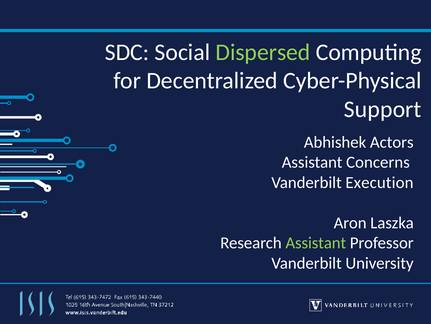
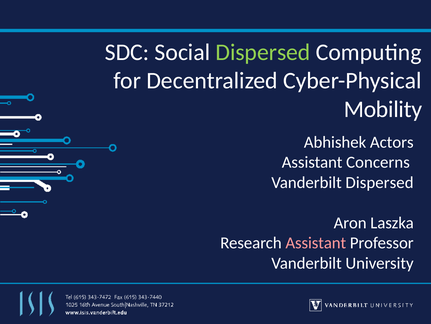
Support: Support -> Mobility
Vanderbilt Execution: Execution -> Dispersed
Assistant at (316, 243) colour: light green -> pink
